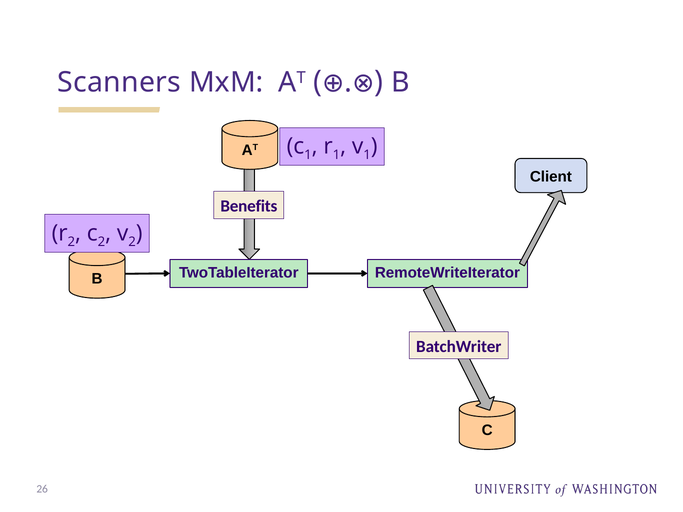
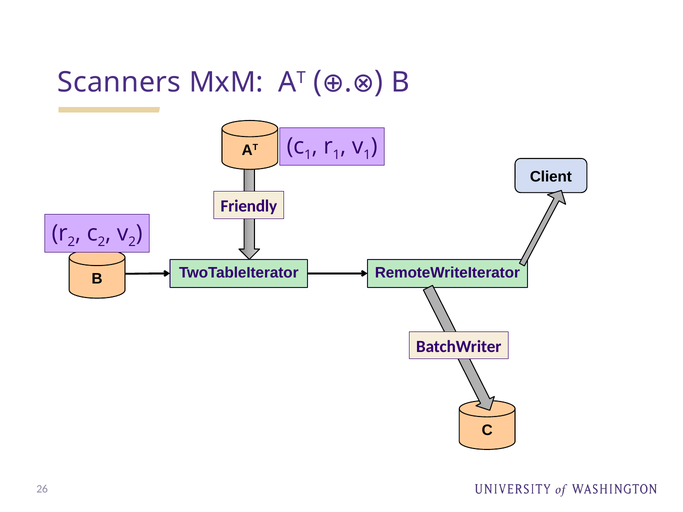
Benefits: Benefits -> Friendly
